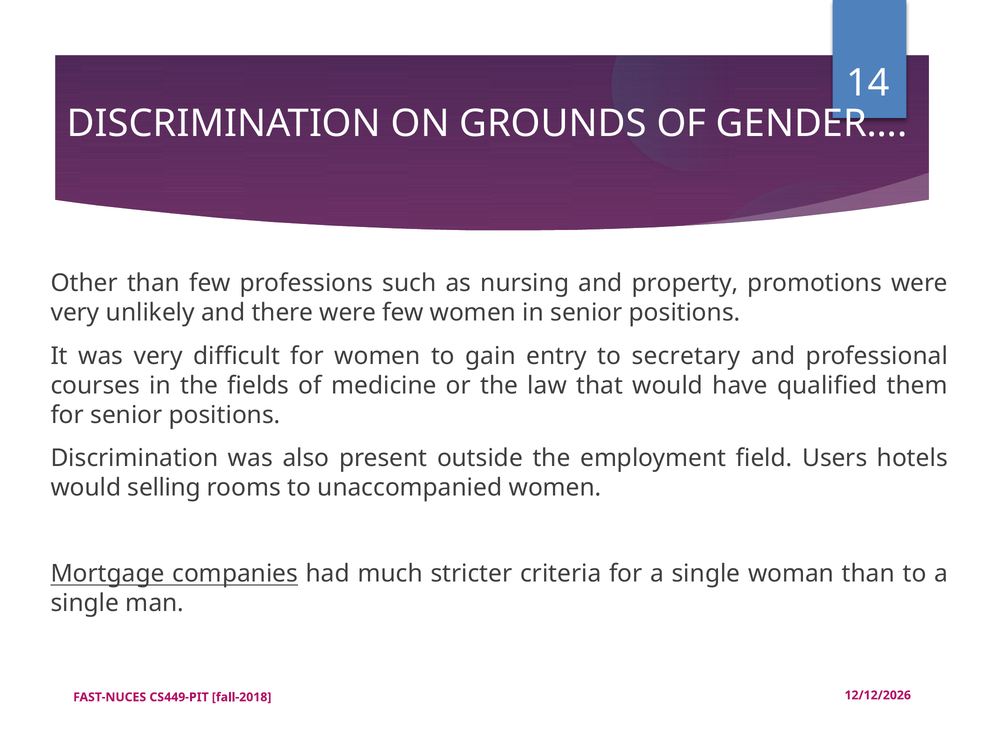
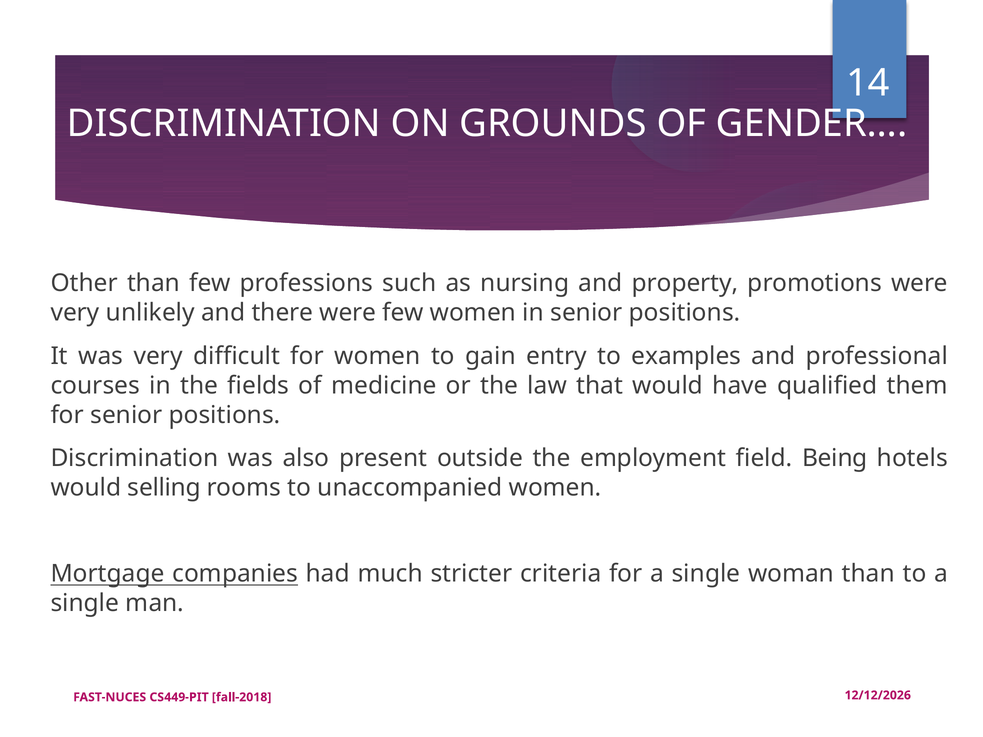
secretary: secretary -> examples
Users: Users -> Being
